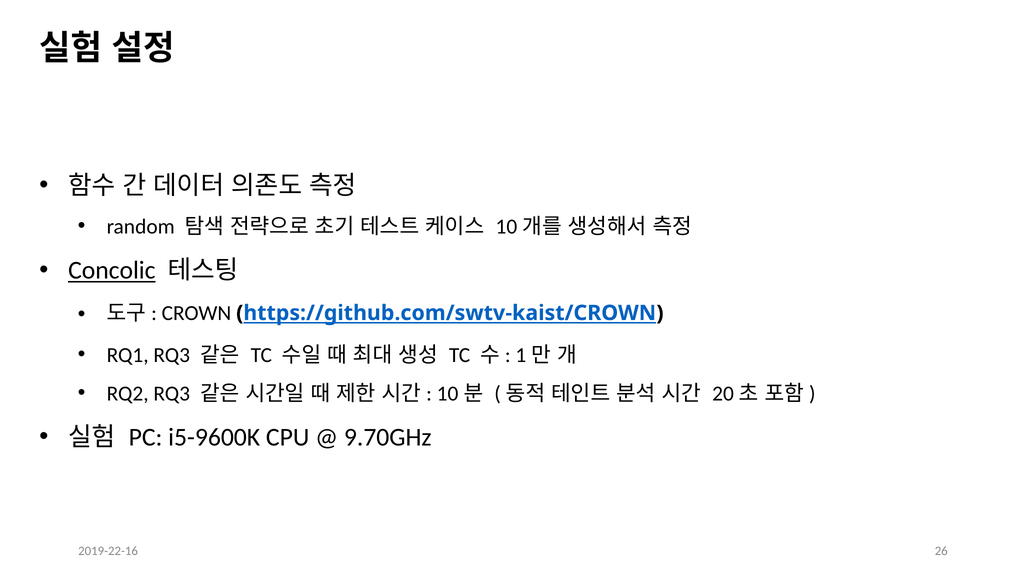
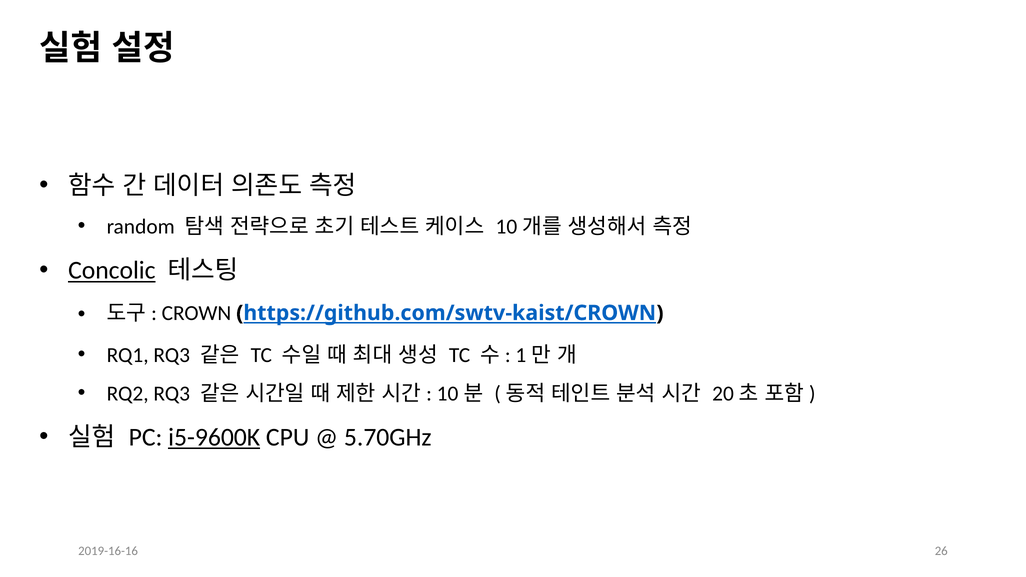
i5-9600K underline: none -> present
9.70GHz: 9.70GHz -> 5.70GHz
2019-22-16: 2019-22-16 -> 2019-16-16
